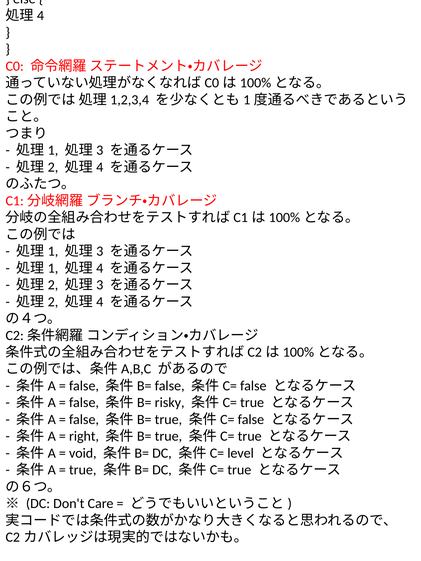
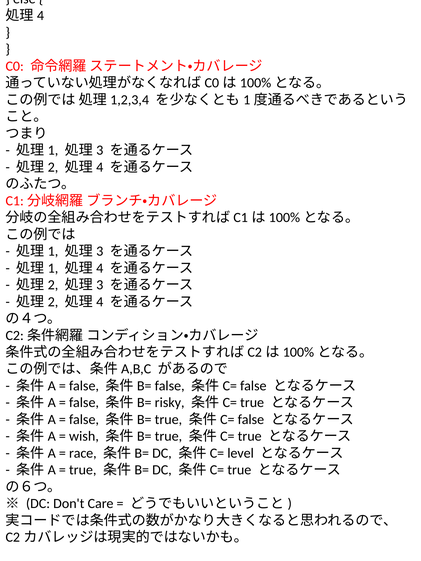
right: right -> wish
void at (83, 453): void -> race
